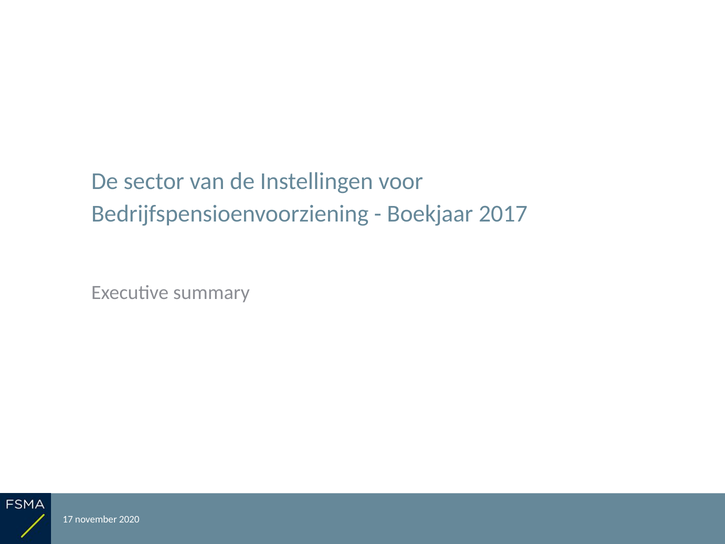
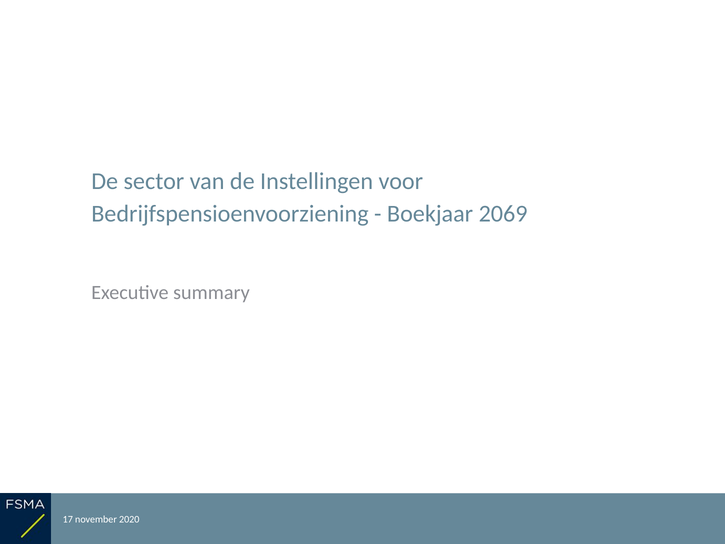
2017: 2017 -> 2069
